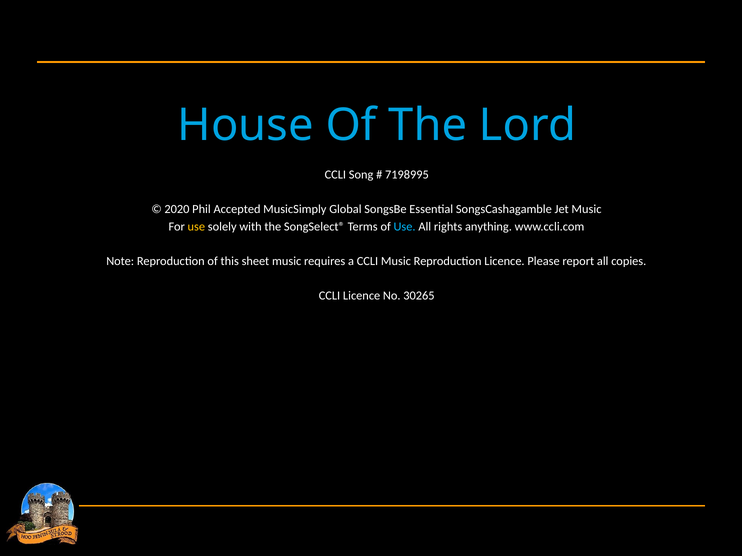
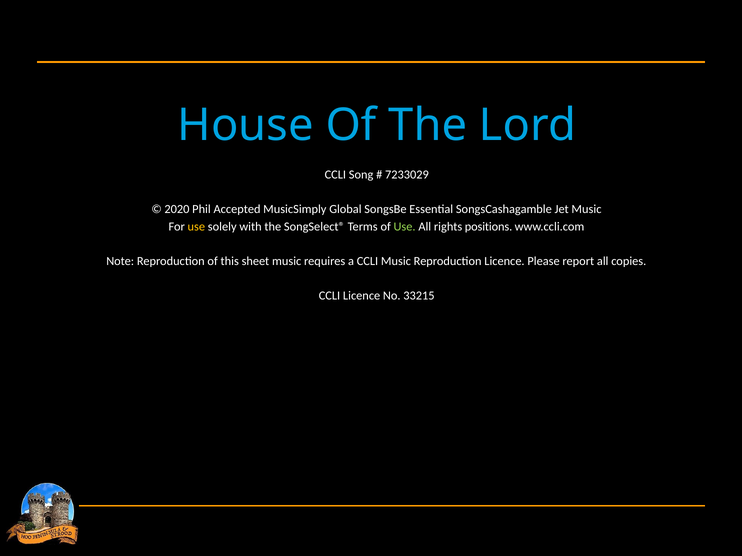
7198995: 7198995 -> 7233029
Use at (405, 227) colour: light blue -> light green
anything: anything -> positions
30265: 30265 -> 33215
